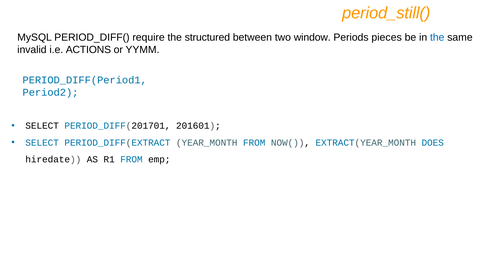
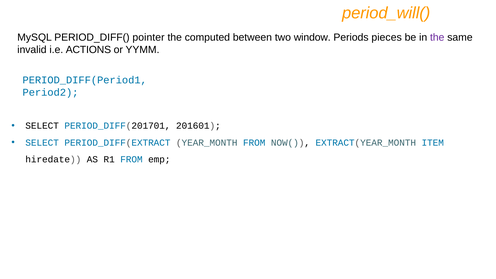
period_still(: period_still( -> period_will(
require: require -> pointer
structured: structured -> computed
the at (437, 37) colour: blue -> purple
DOES: DOES -> ITEM
